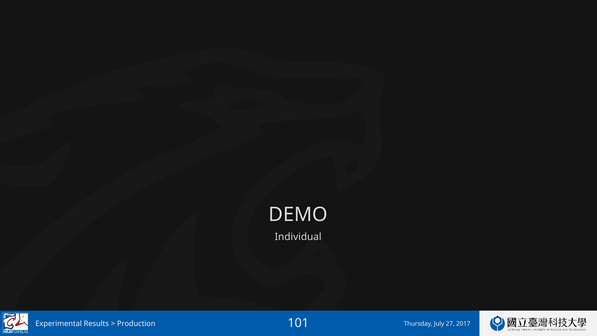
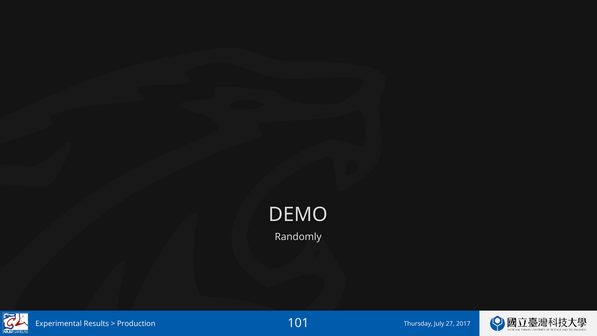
Individual: Individual -> Randomly
